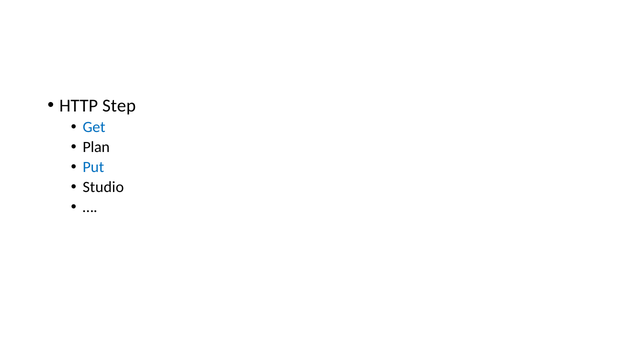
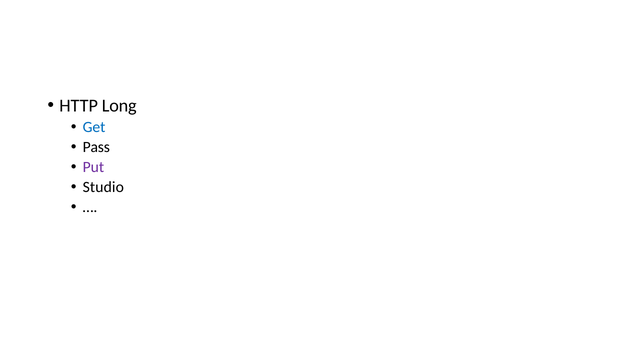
Step: Step -> Long
Plan: Plan -> Pass
Put colour: blue -> purple
